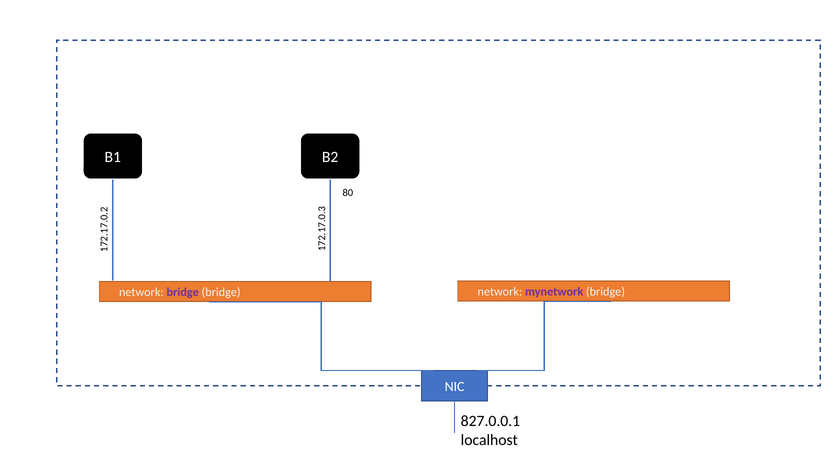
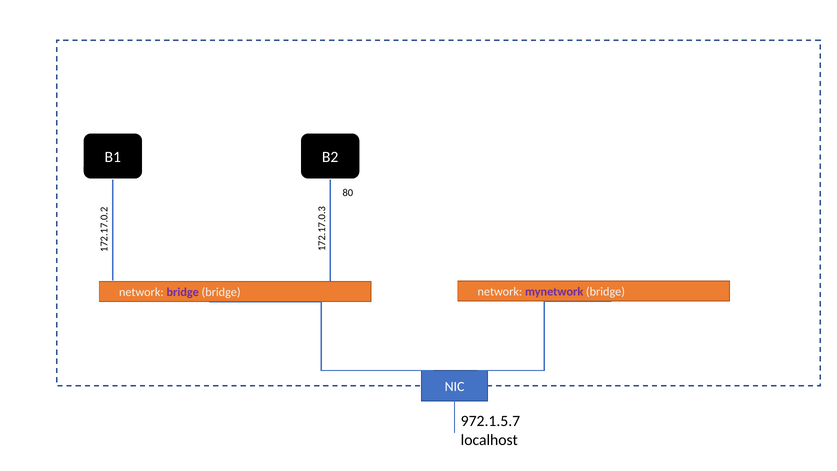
827.0.0.1: 827.0.0.1 -> 972.1.5.7
